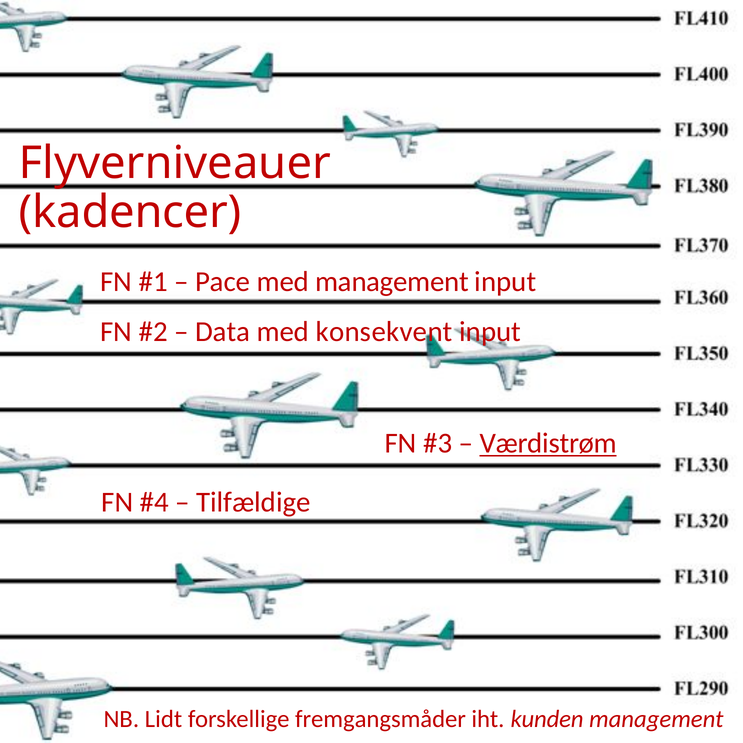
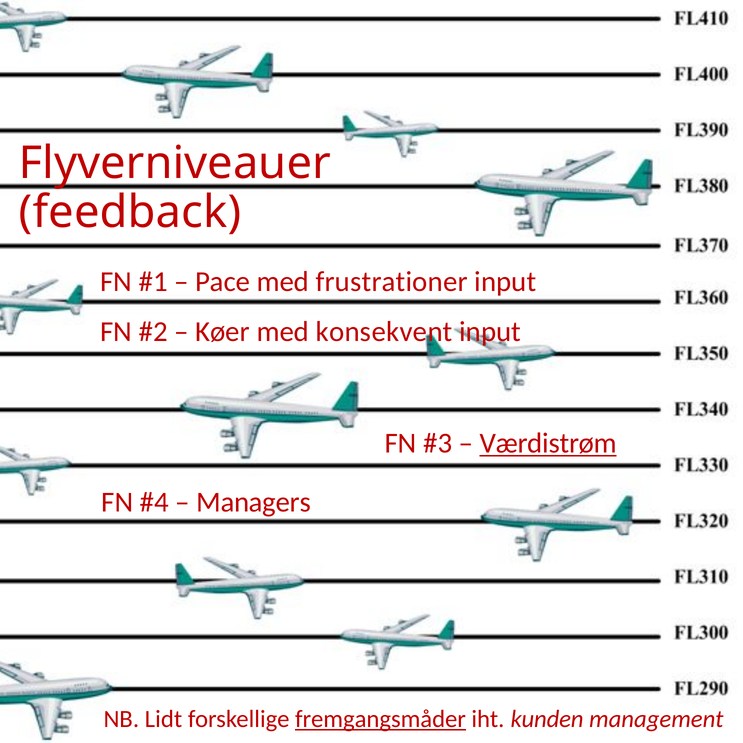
kadencer: kadencer -> feedback
med management: management -> frustrationer
Data: Data -> Køer
Tilfældige: Tilfældige -> Managers
fremgangsmåder underline: none -> present
